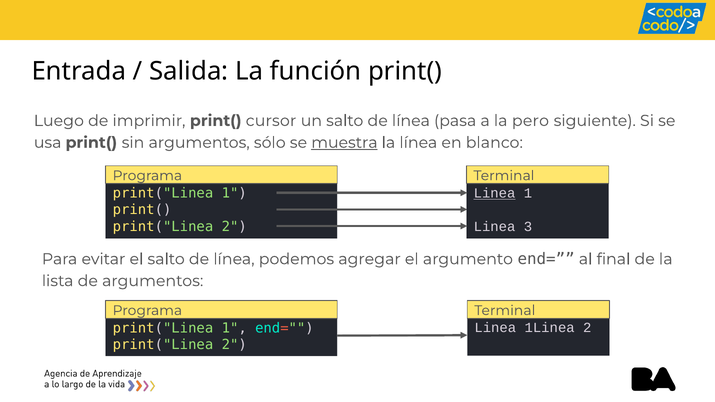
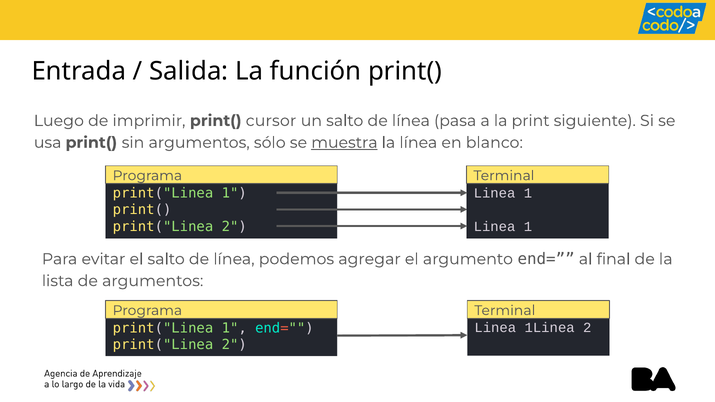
pero: pero -> print
Linea at (495, 193) underline: present -> none
3 at (528, 227): 3 -> 1
